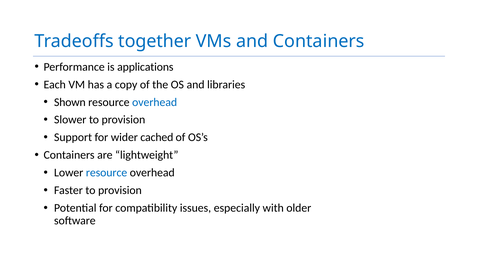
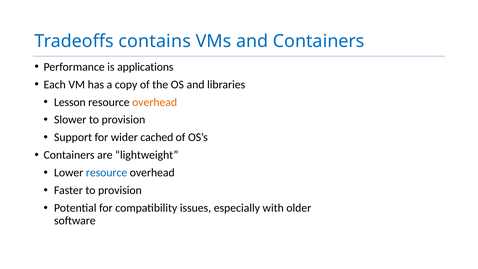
together: together -> contains
Shown: Shown -> Lesson
overhead at (155, 102) colour: blue -> orange
